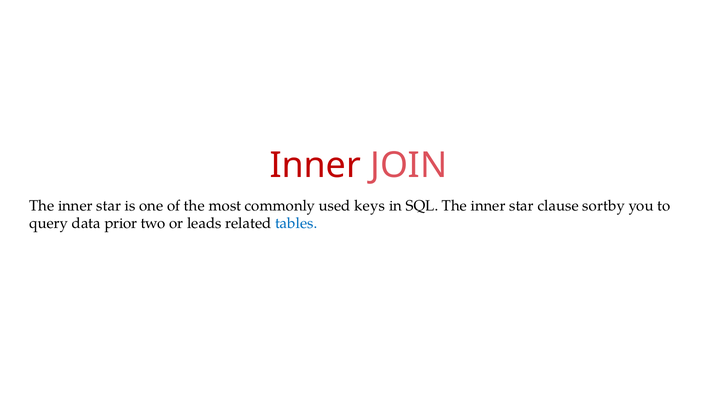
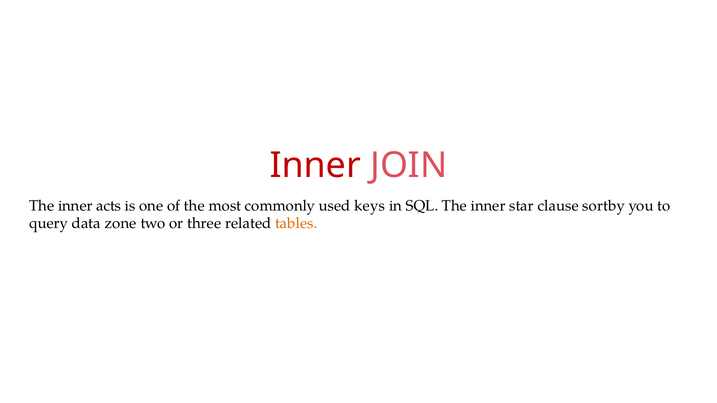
star at (109, 206): star -> acts
prior: prior -> zone
leads: leads -> three
tables colour: blue -> orange
